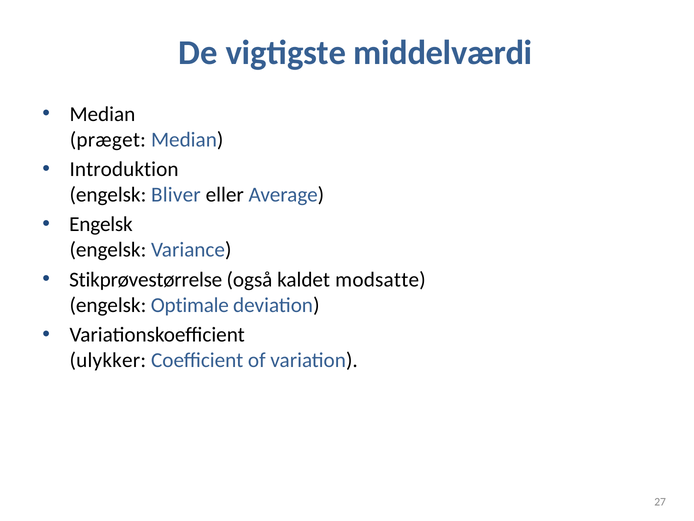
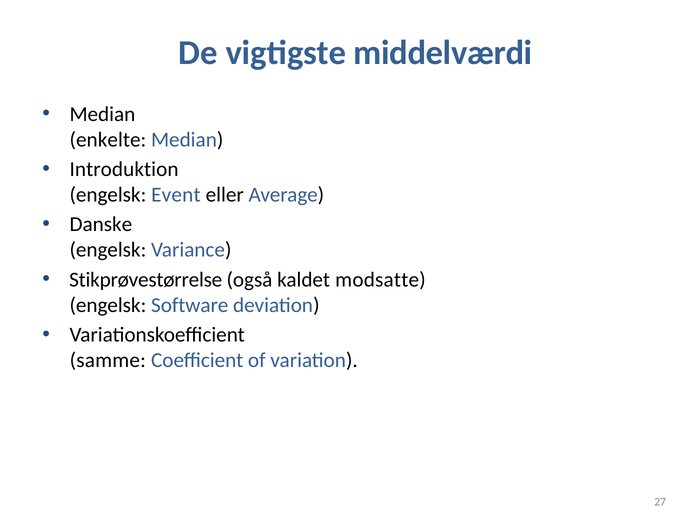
præget: præget -> enkelte
Bliver: Bliver -> Event
Engelsk at (101, 224): Engelsk -> Danske
Optimale: Optimale -> Software
ulykker: ulykker -> samme
